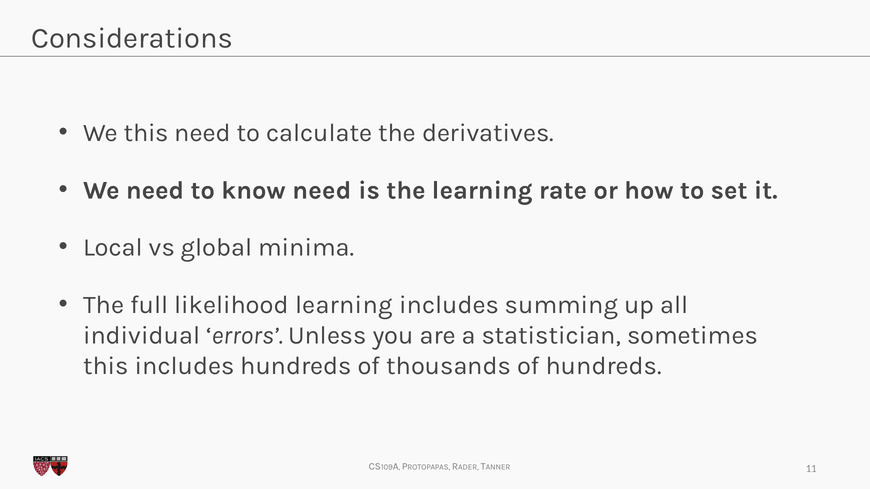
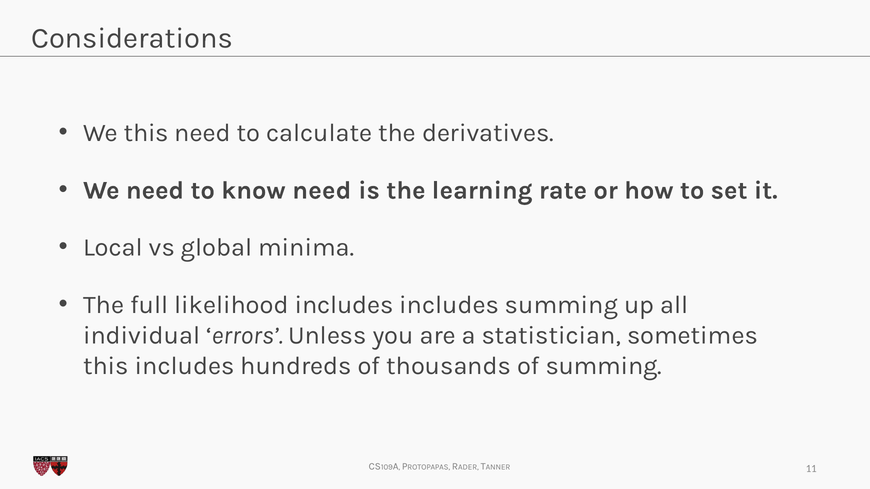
likelihood learning: learning -> includes
of hundreds: hundreds -> summing
